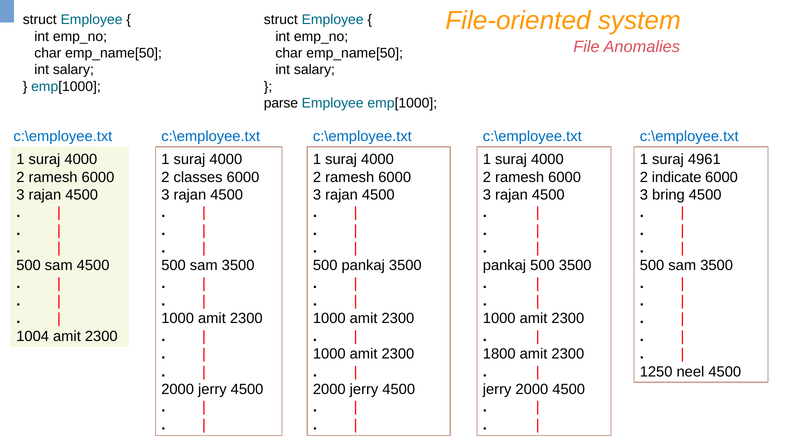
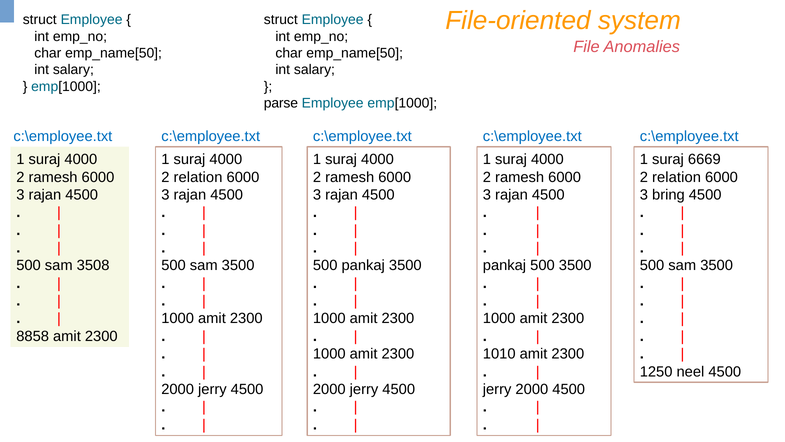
4961: 4961 -> 6669
classes at (198, 177): classes -> relation
indicate at (677, 177): indicate -> relation
sam 4500: 4500 -> 3508
1004: 1004 -> 8858
1800: 1800 -> 1010
